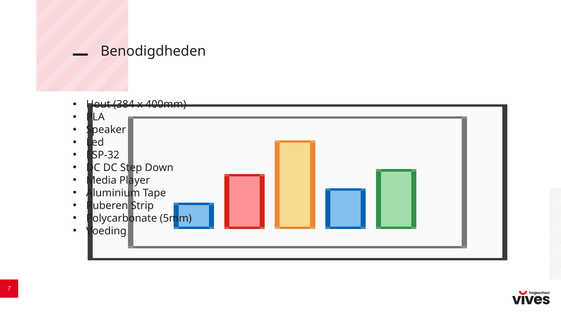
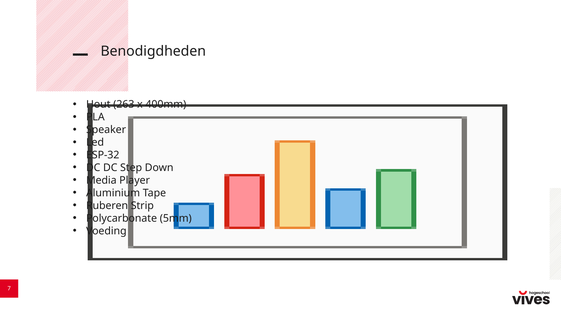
384: 384 -> 263
